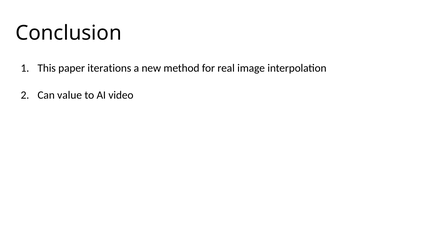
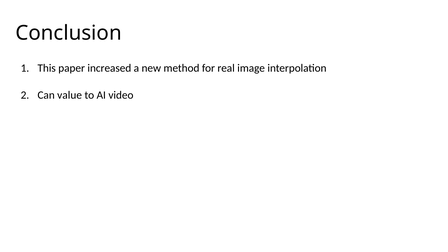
iterations: iterations -> increased
